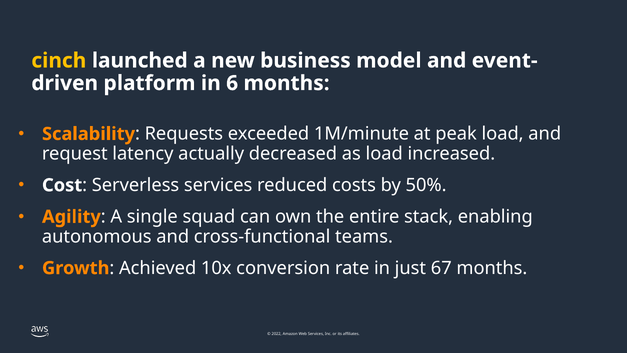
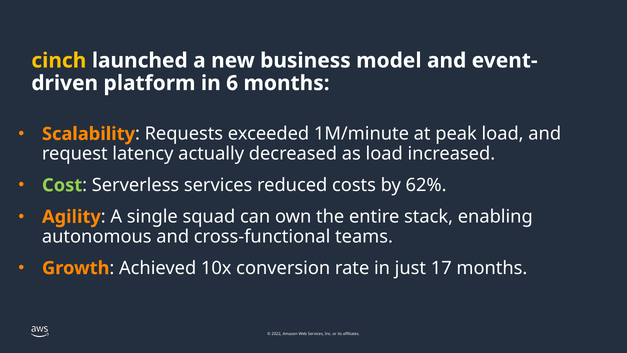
Cost colour: white -> light green
50%: 50% -> 62%
67: 67 -> 17
